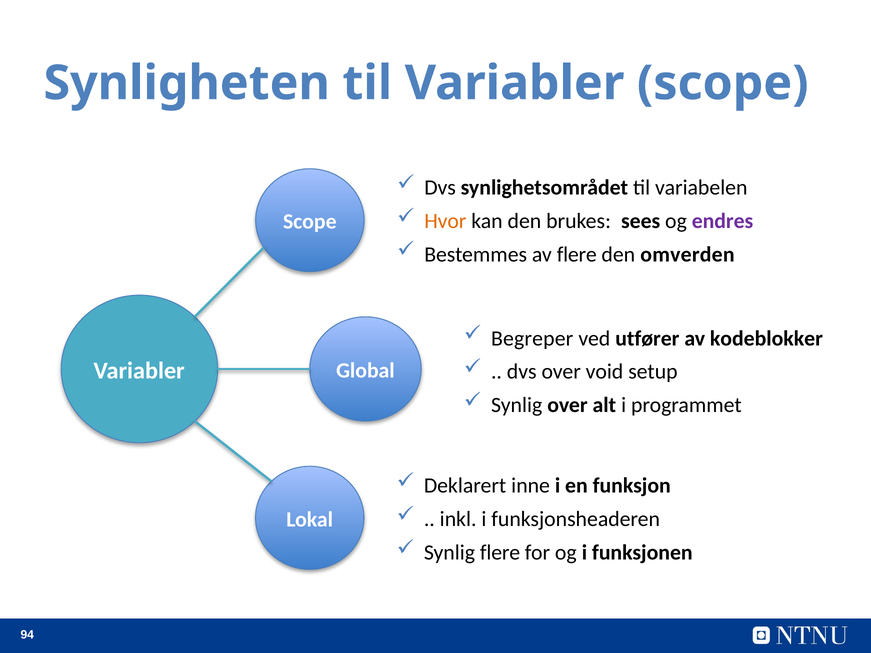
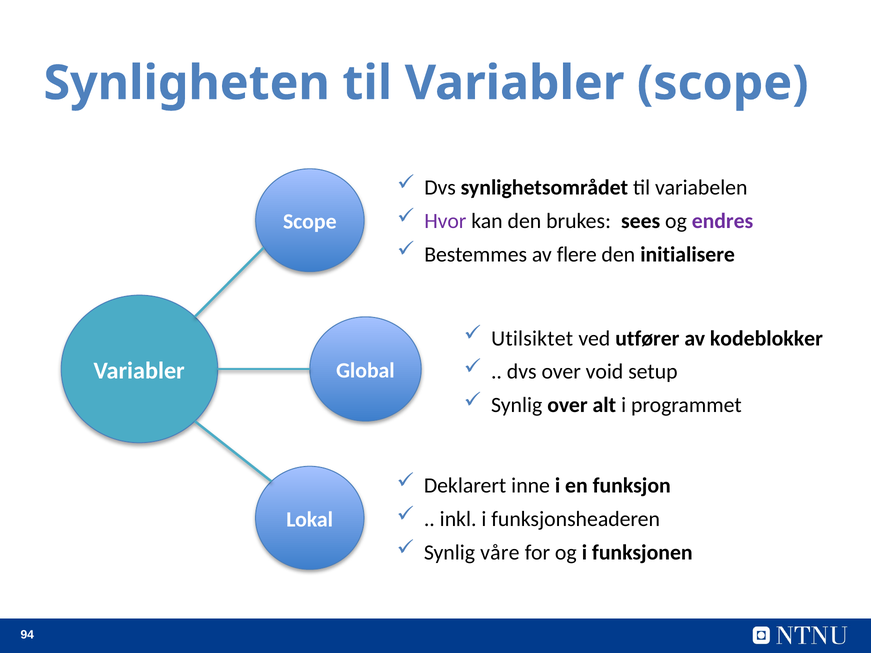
Hvor colour: orange -> purple
omverden: omverden -> initialisere
Begreper: Begreper -> Utilsiktet
Synlig flere: flere -> våre
